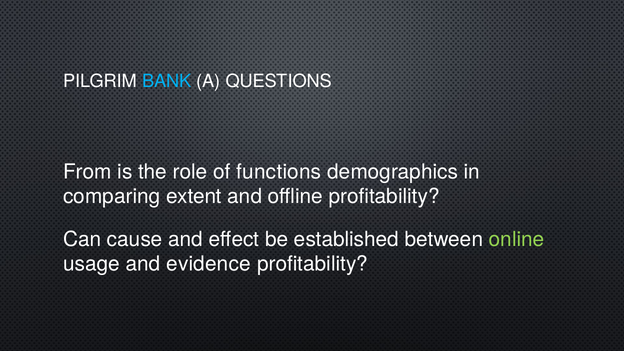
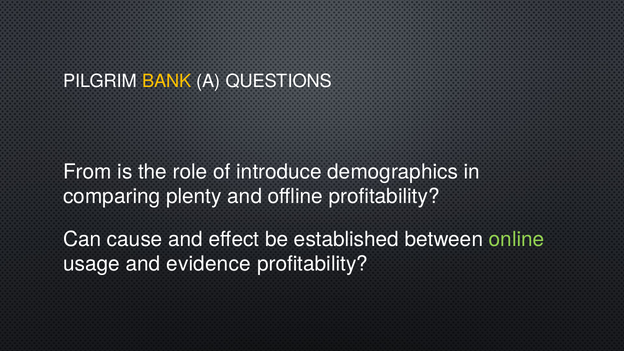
BANK colour: light blue -> yellow
functions: functions -> introduce
extent: extent -> plenty
